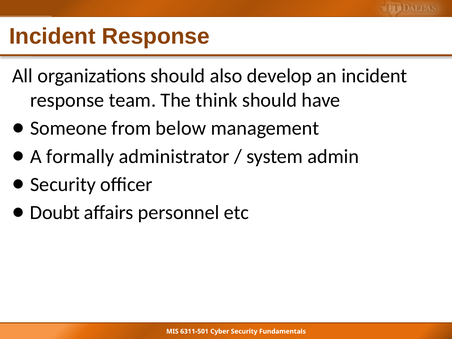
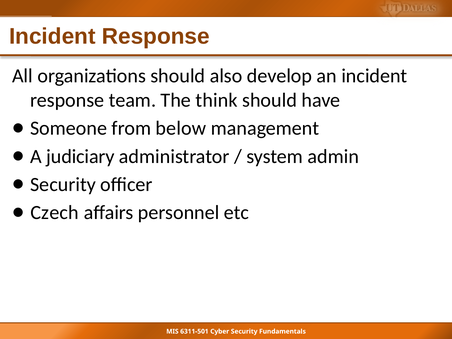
formally: formally -> judiciary
Doubt: Doubt -> Czech
